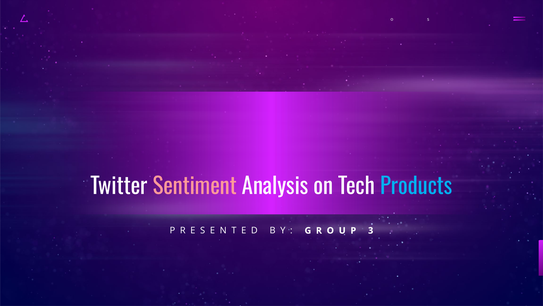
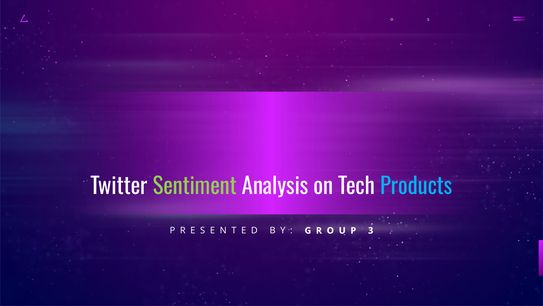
Sentiment colour: pink -> light green
